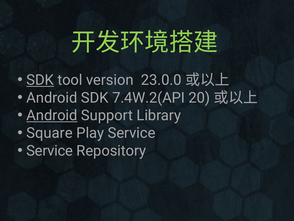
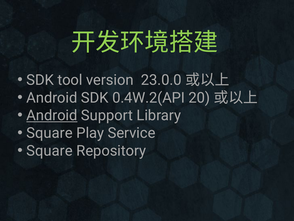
SDK at (40, 80) underline: present -> none
7.4W.2(API: 7.4W.2(API -> 0.4W.2(API
Service at (50, 150): Service -> Square
